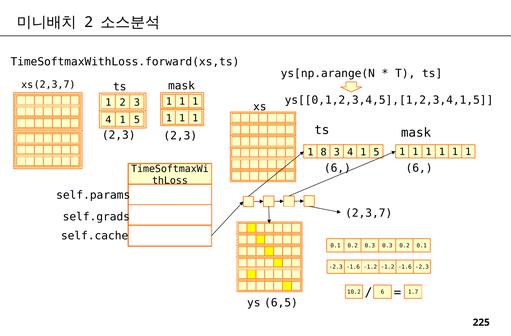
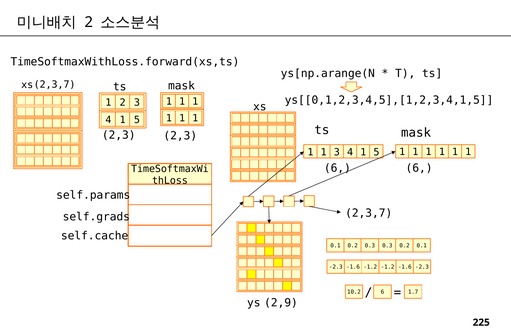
8 at (324, 152): 8 -> 1
6,5: 6,5 -> 2,9
